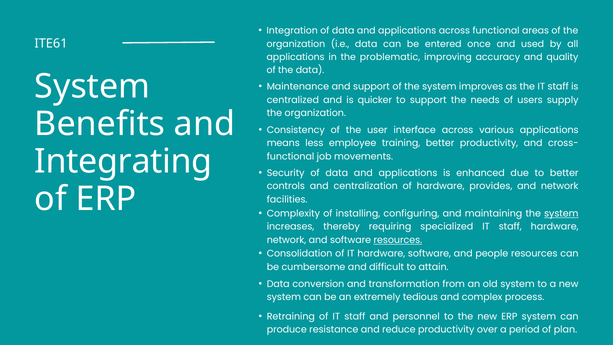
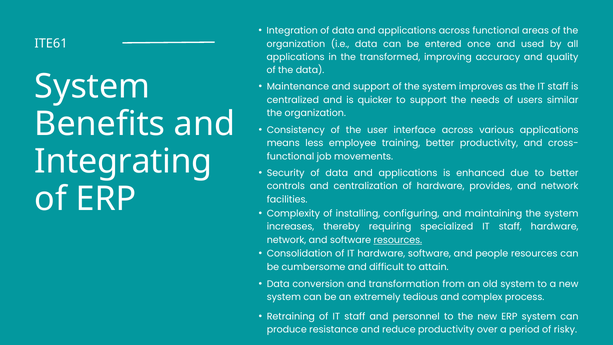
problematic: problematic -> transformed
supply: supply -> similar
system at (561, 213) underline: present -> none
plan: plan -> risky
